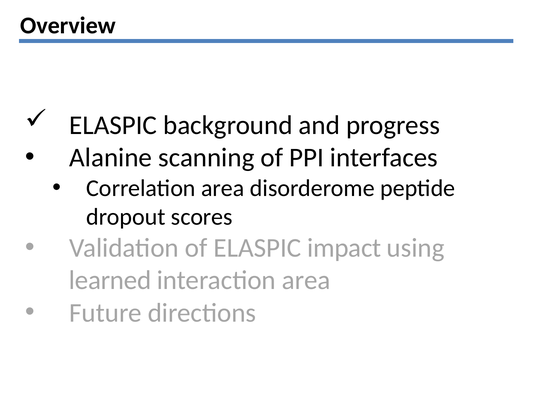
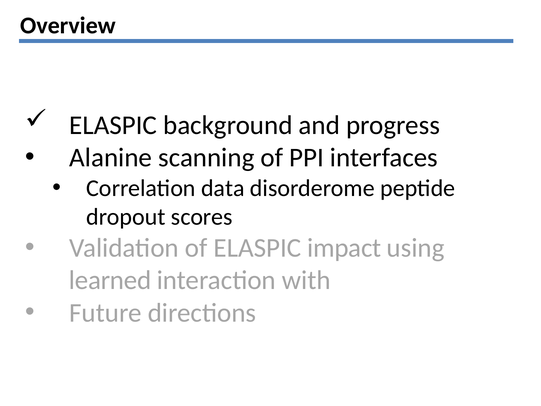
Correlation area: area -> data
interaction area: area -> with
